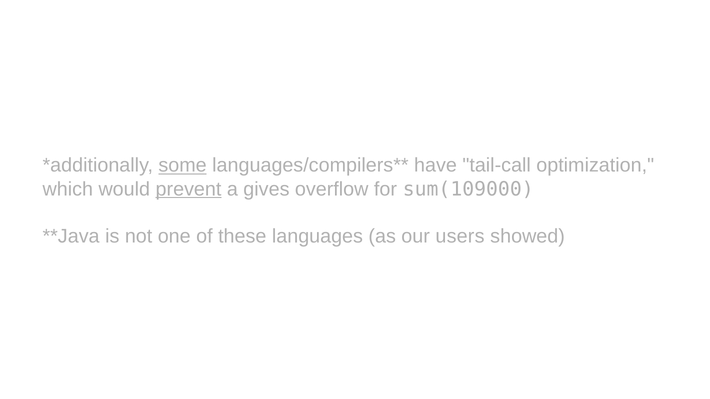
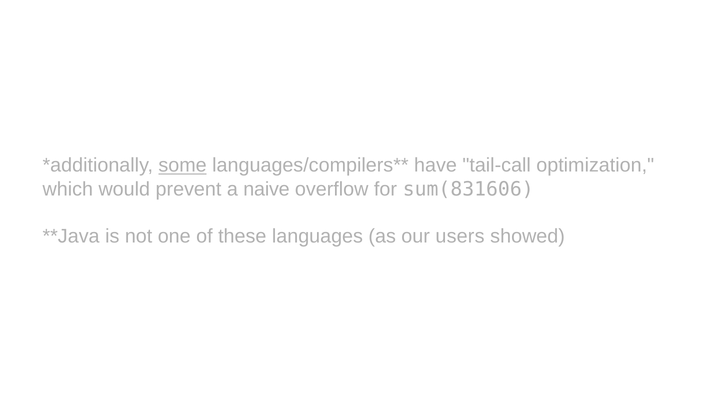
prevent underline: present -> none
gives: gives -> naive
sum(109000: sum(109000 -> sum(831606
